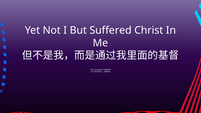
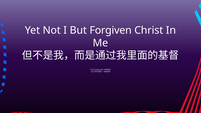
Suffered: Suffered -> Forgiven
